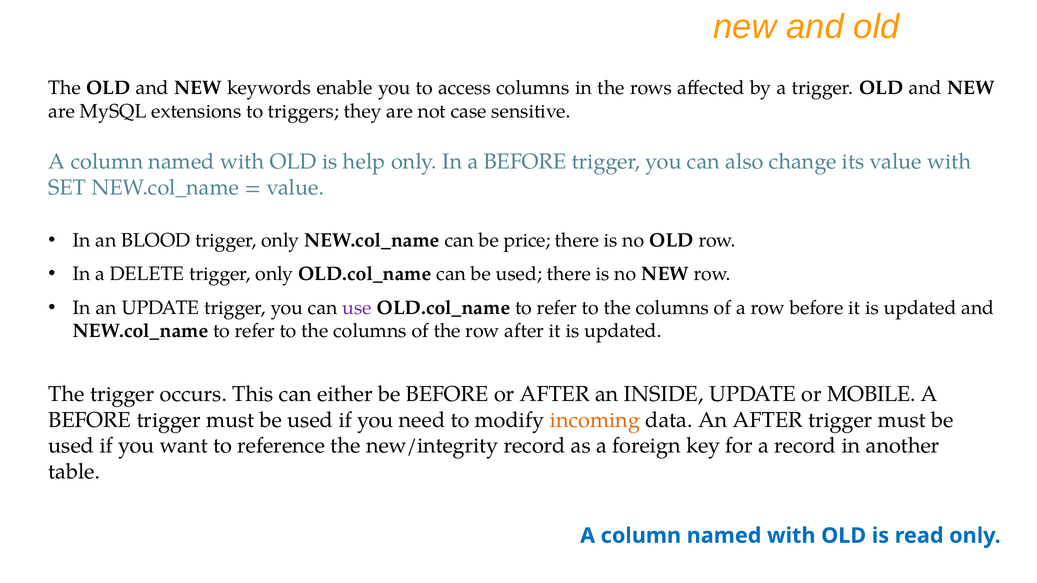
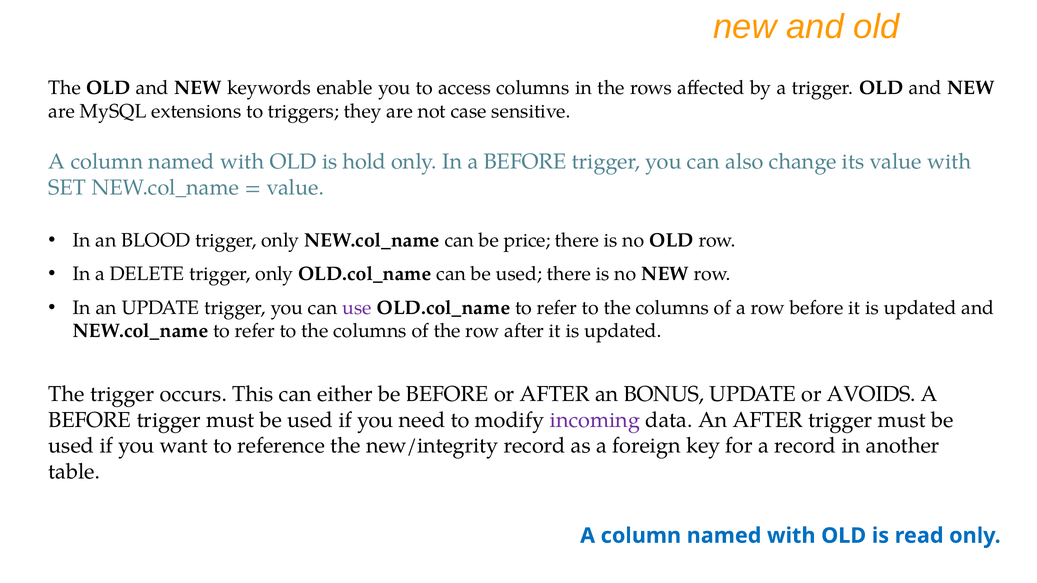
help: help -> hold
INSIDE: INSIDE -> BONUS
MOBILE: MOBILE -> AVOIDS
incoming colour: orange -> purple
